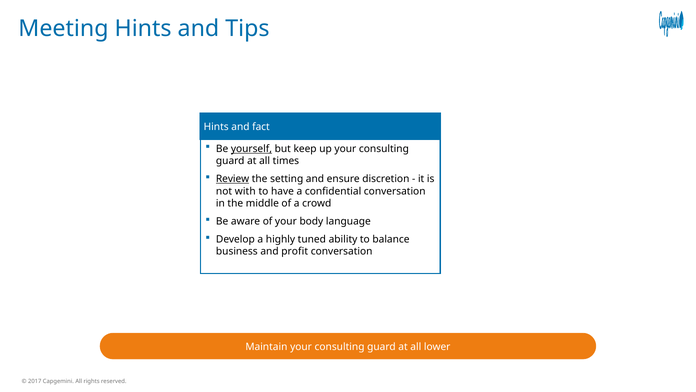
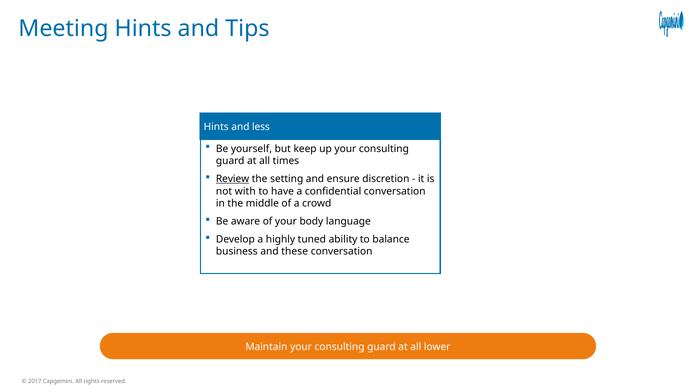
fact: fact -> less
yourself underline: present -> none
profit: profit -> these
